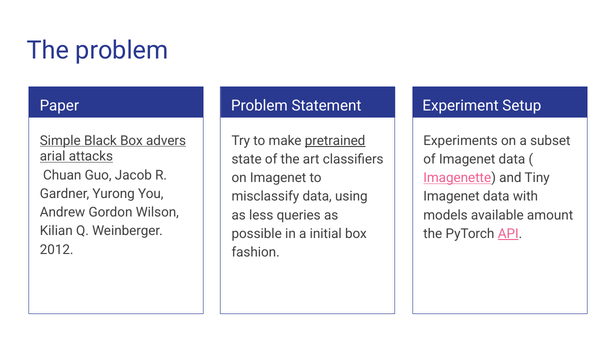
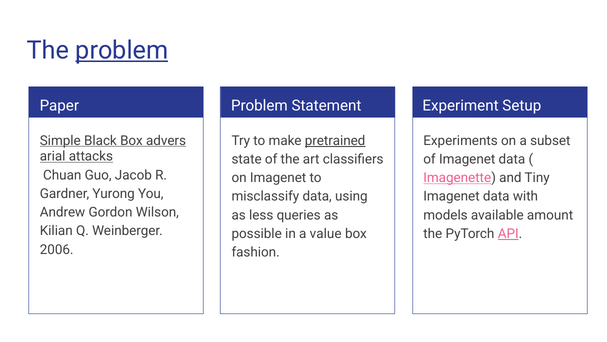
problem at (122, 50) underline: none -> present
initial: initial -> value
2012: 2012 -> 2006
